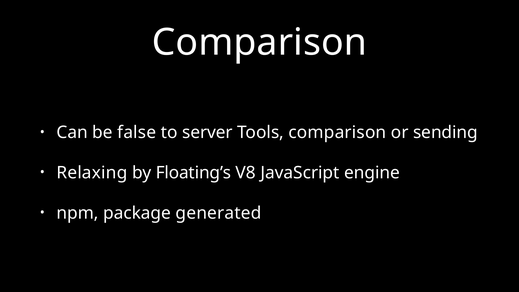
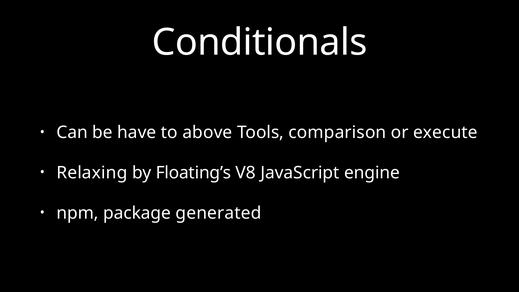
Comparison at (259, 43): Comparison -> Conditionals
false: false -> have
server: server -> above
sending: sending -> execute
